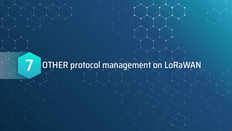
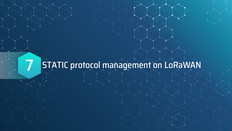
OTHER: OTHER -> STATIC
